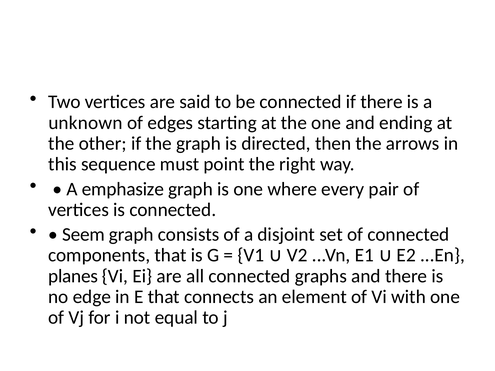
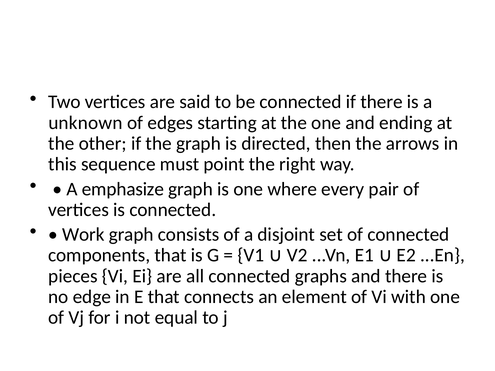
Seem: Seem -> Work
planes: planes -> pieces
